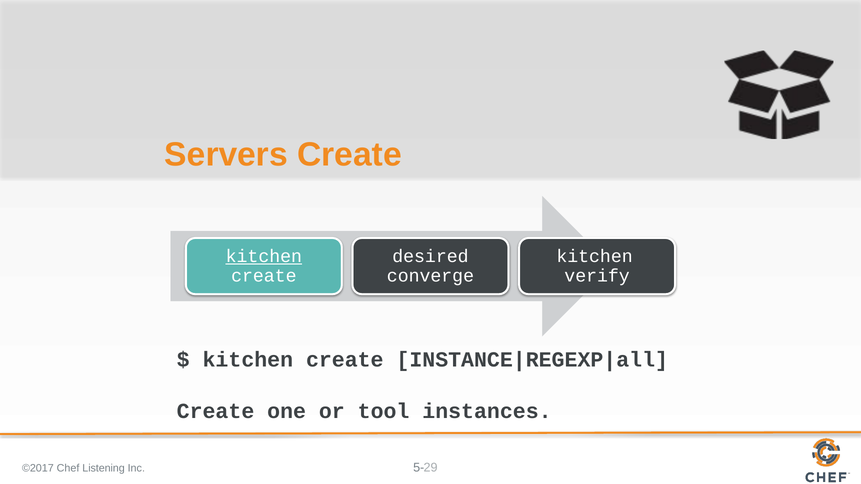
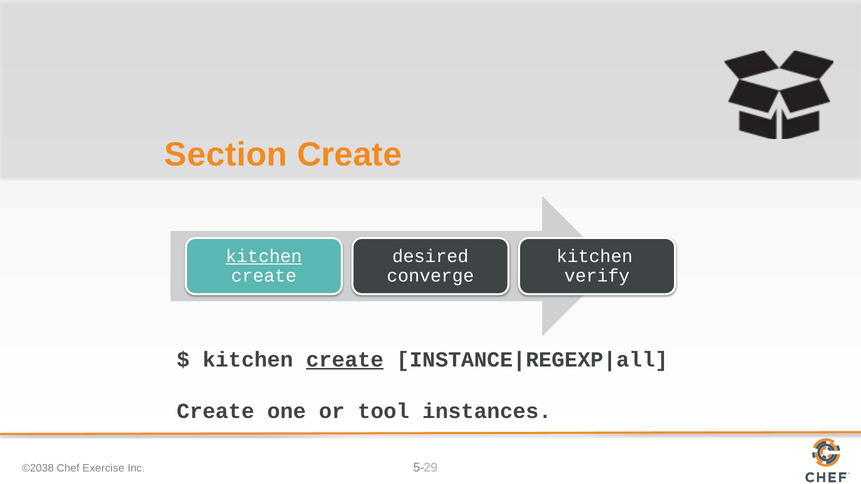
Servers: Servers -> Section
create at (345, 360) underline: none -> present
©2017: ©2017 -> ©2038
Listening: Listening -> Exercise
